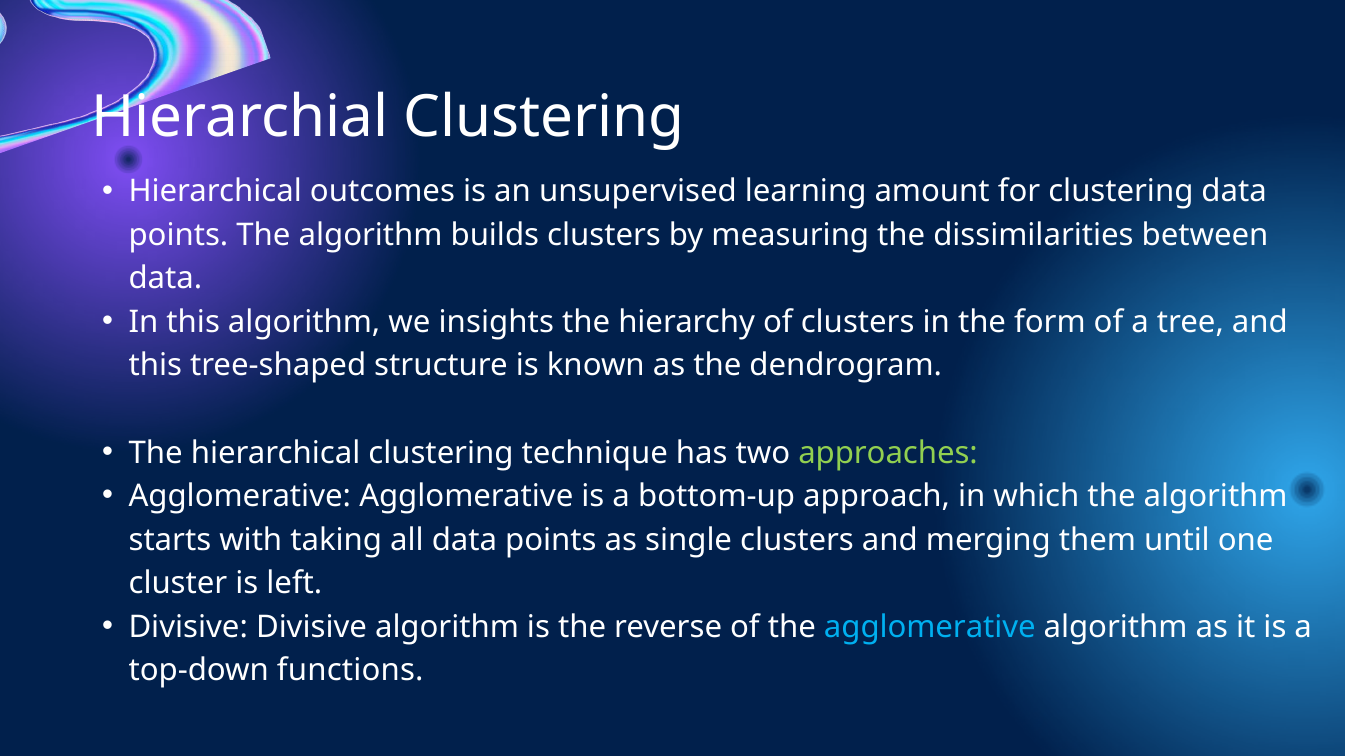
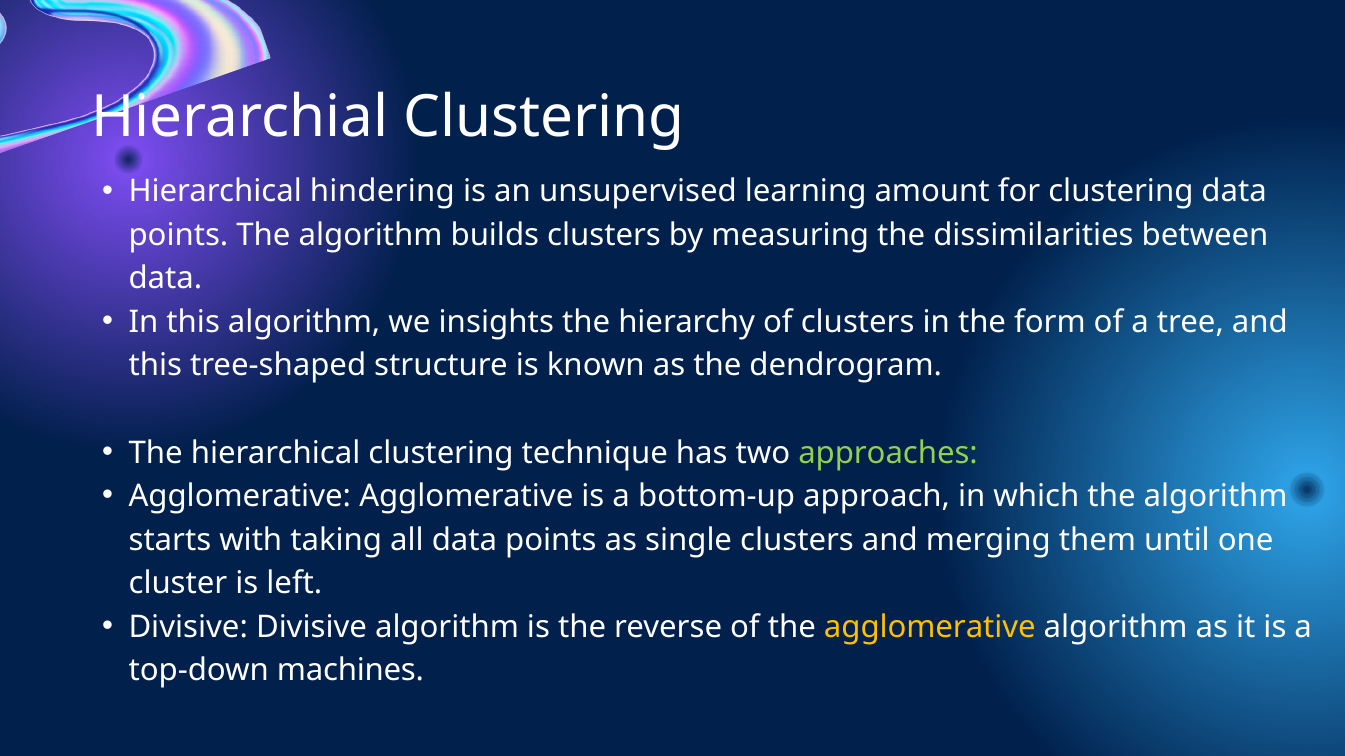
outcomes: outcomes -> hindering
agglomerative at (930, 627) colour: light blue -> yellow
functions: functions -> machines
